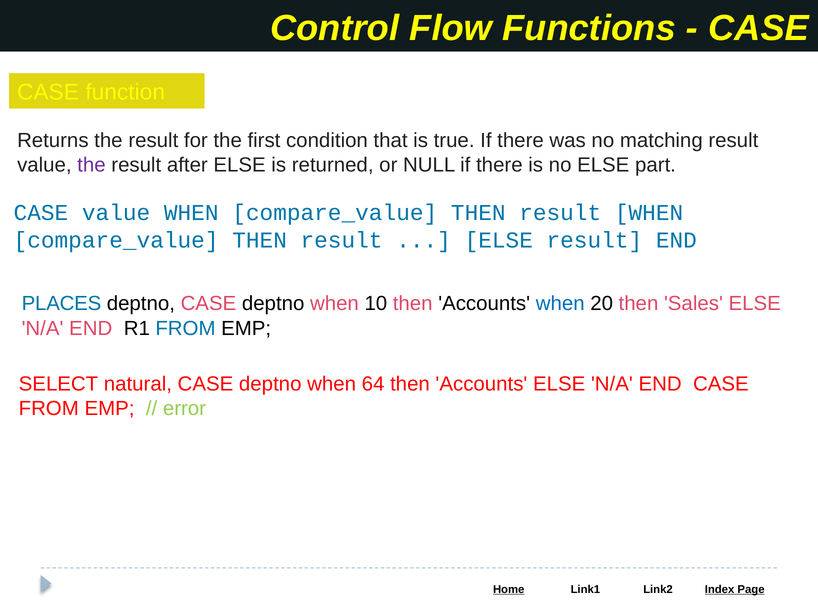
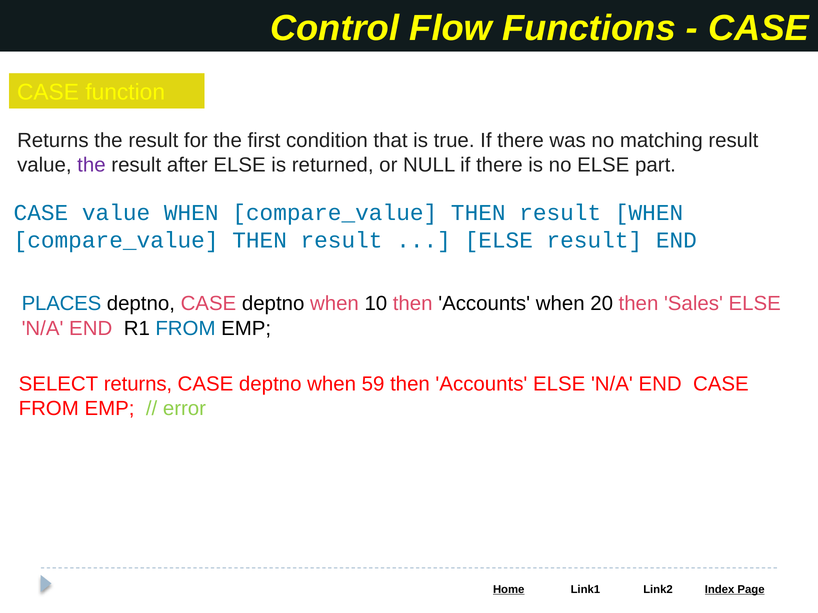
when at (560, 304) colour: blue -> black
SELECT natural: natural -> returns
64: 64 -> 59
